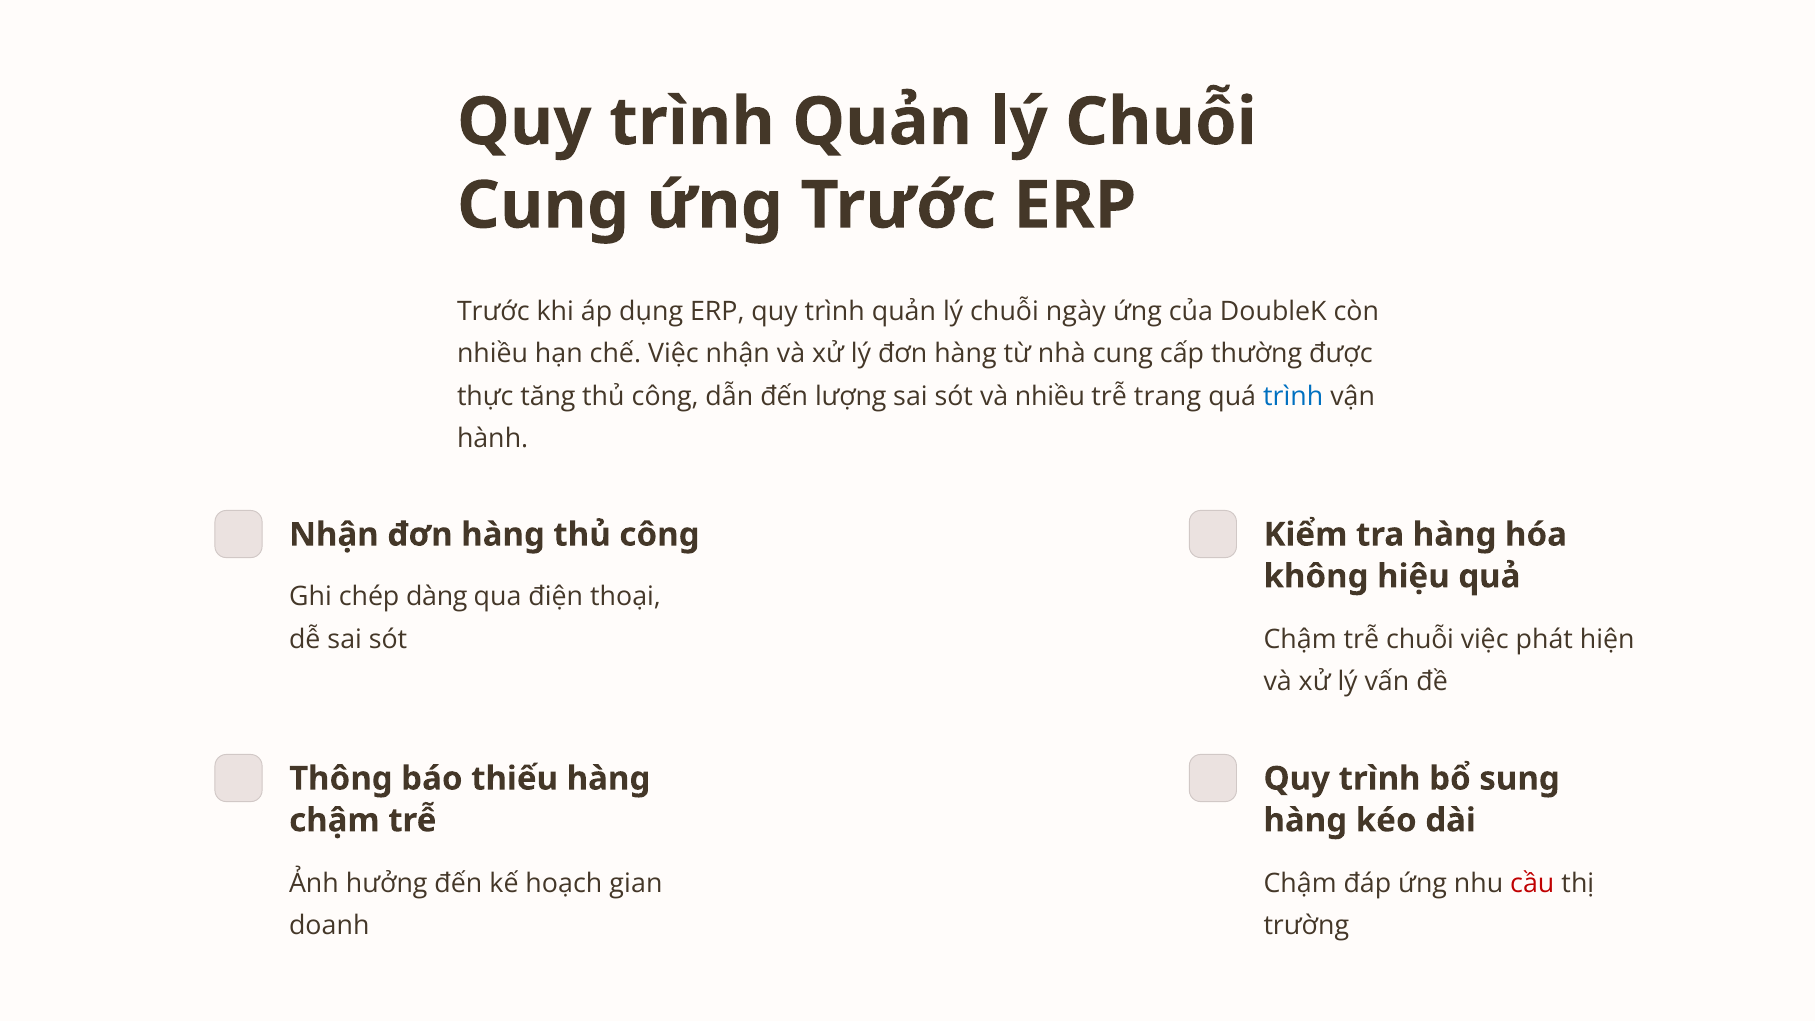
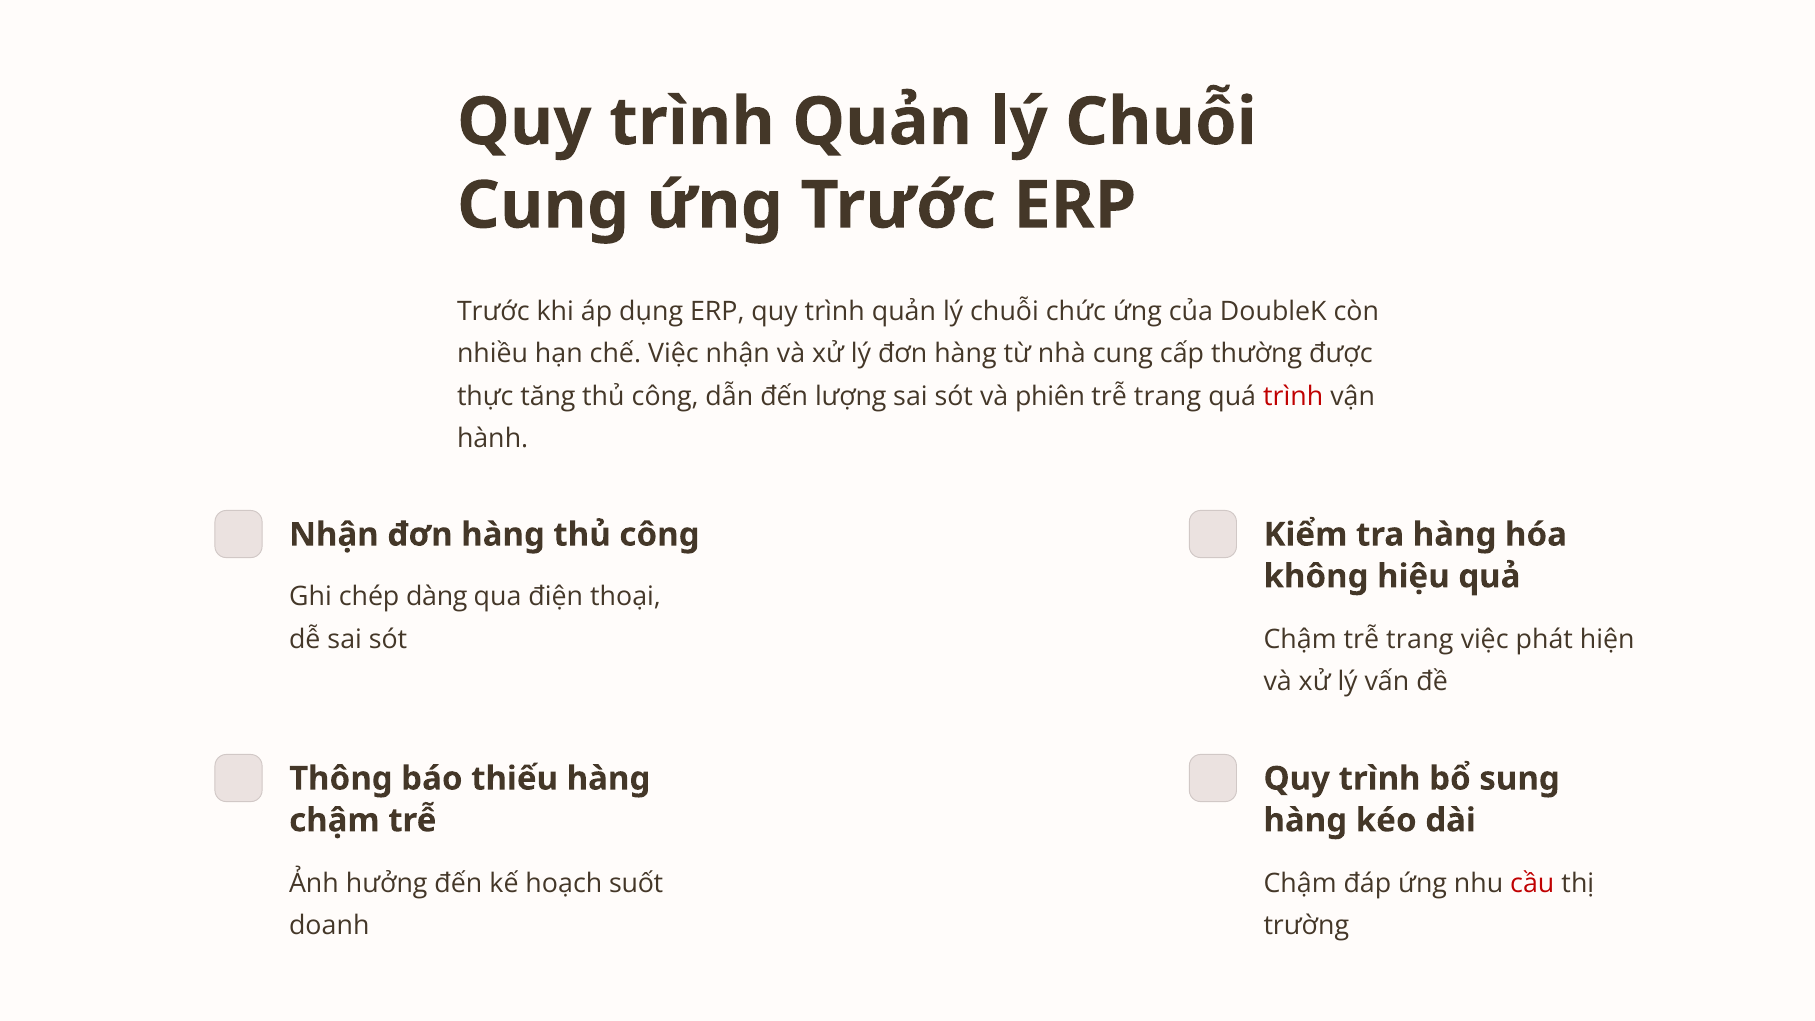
ngày: ngày -> chức
và nhiều: nhiều -> phiên
trình at (1293, 397) colour: blue -> red
Chậm trễ chuỗi: chuỗi -> trang
gian: gian -> suốt
